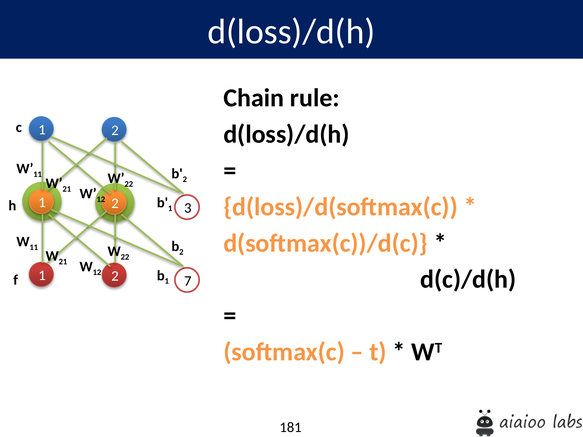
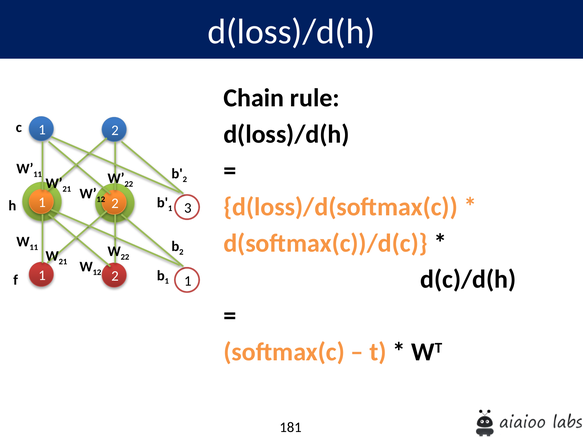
7 at (188, 281): 7 -> 1
